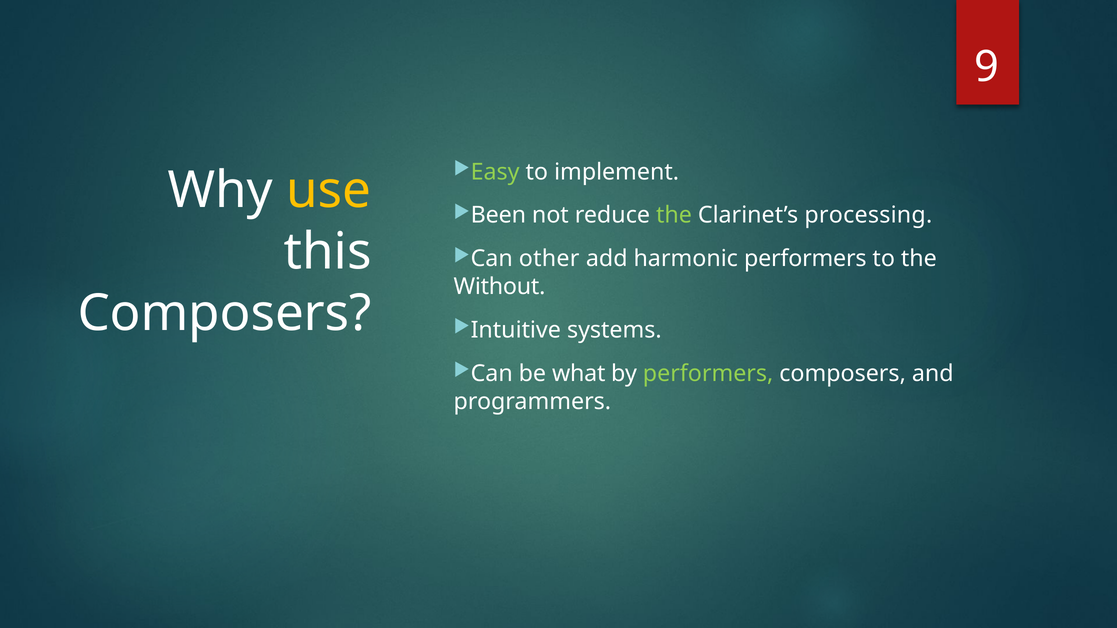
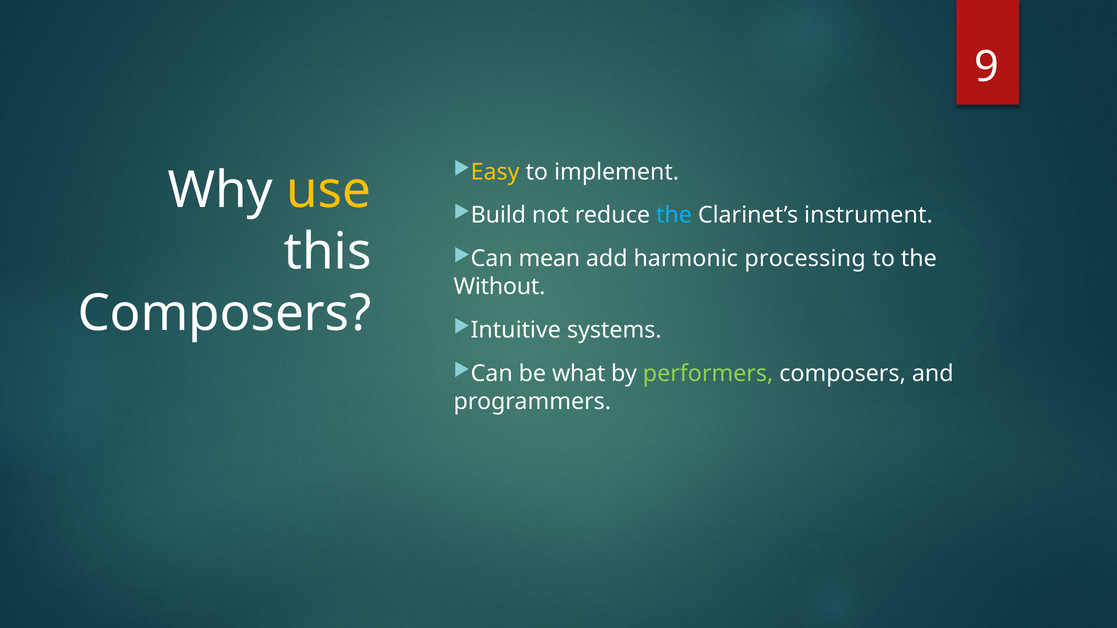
Easy colour: light green -> yellow
Been: Been -> Build
the at (674, 215) colour: light green -> light blue
processing: processing -> instrument
other: other -> mean
harmonic performers: performers -> processing
